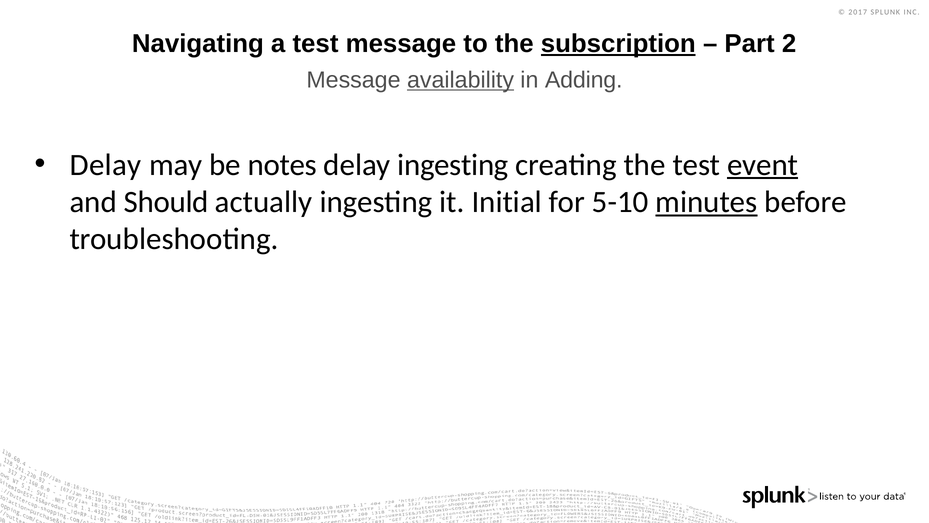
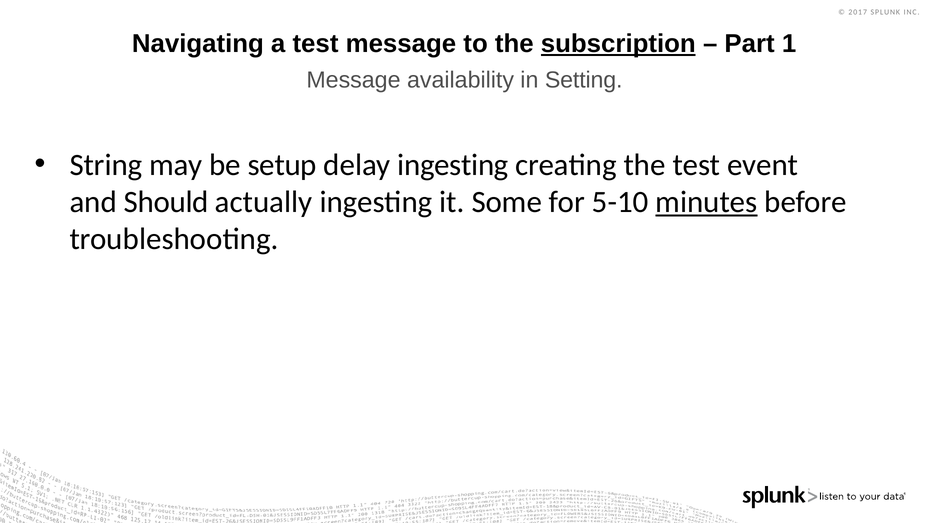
2: 2 -> 1
availability underline: present -> none
Adding: Adding -> Setting
Delay at (106, 165): Delay -> String
notes: notes -> setup
event underline: present -> none
Initial: Initial -> Some
